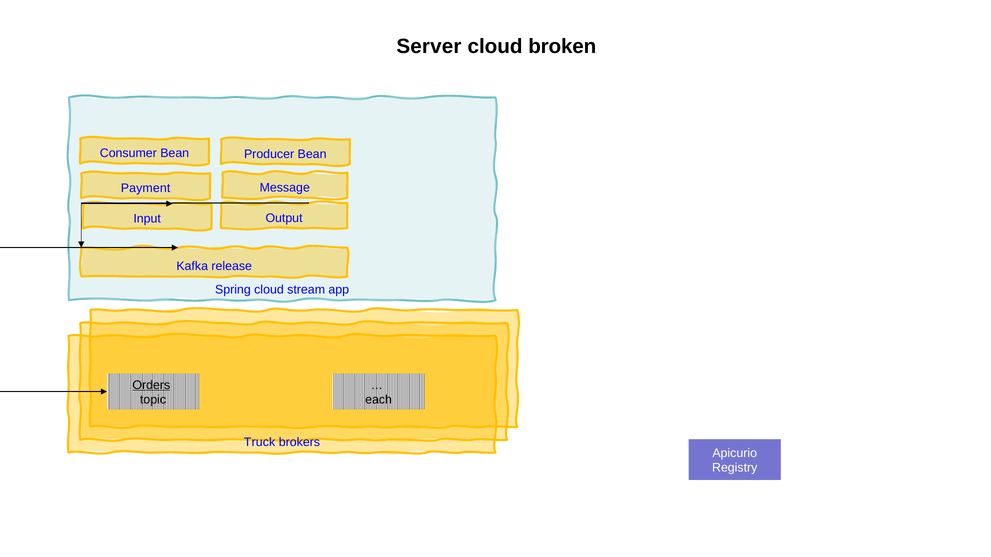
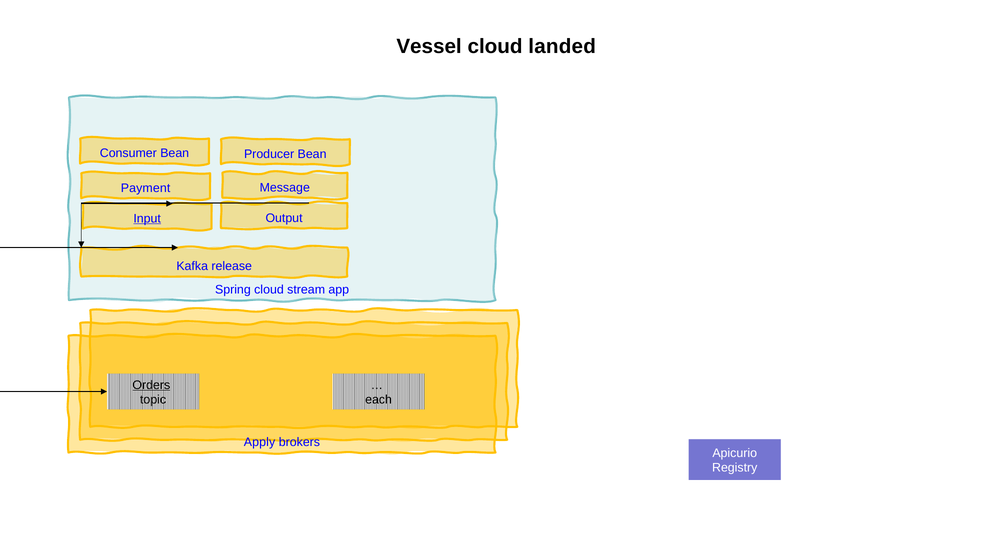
Server: Server -> Vessel
broken: broken -> landed
Input underline: none -> present
Truck: Truck -> Apply
